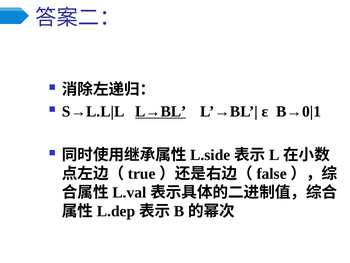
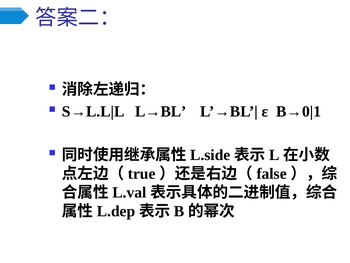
L→BL underline: present -> none
